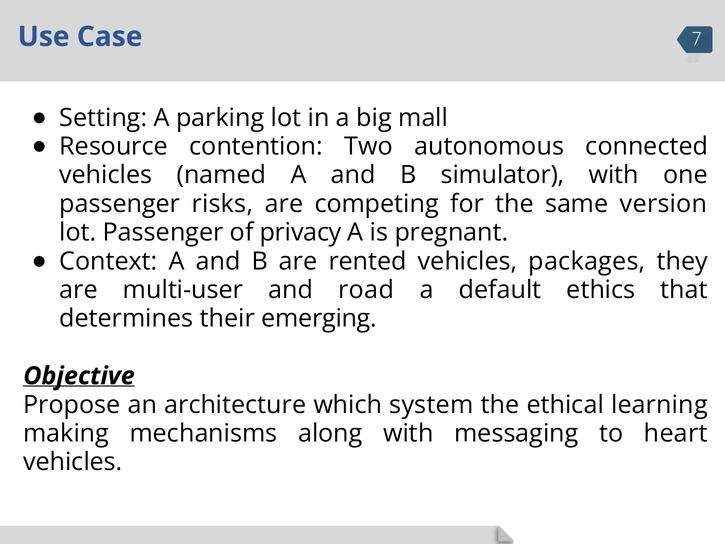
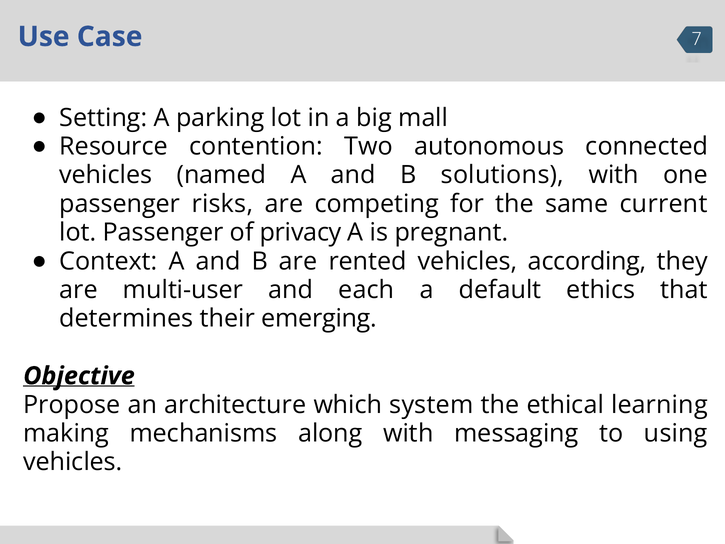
simulator: simulator -> solutions
version: version -> current
packages: packages -> according
road: road -> each
heart: heart -> using
